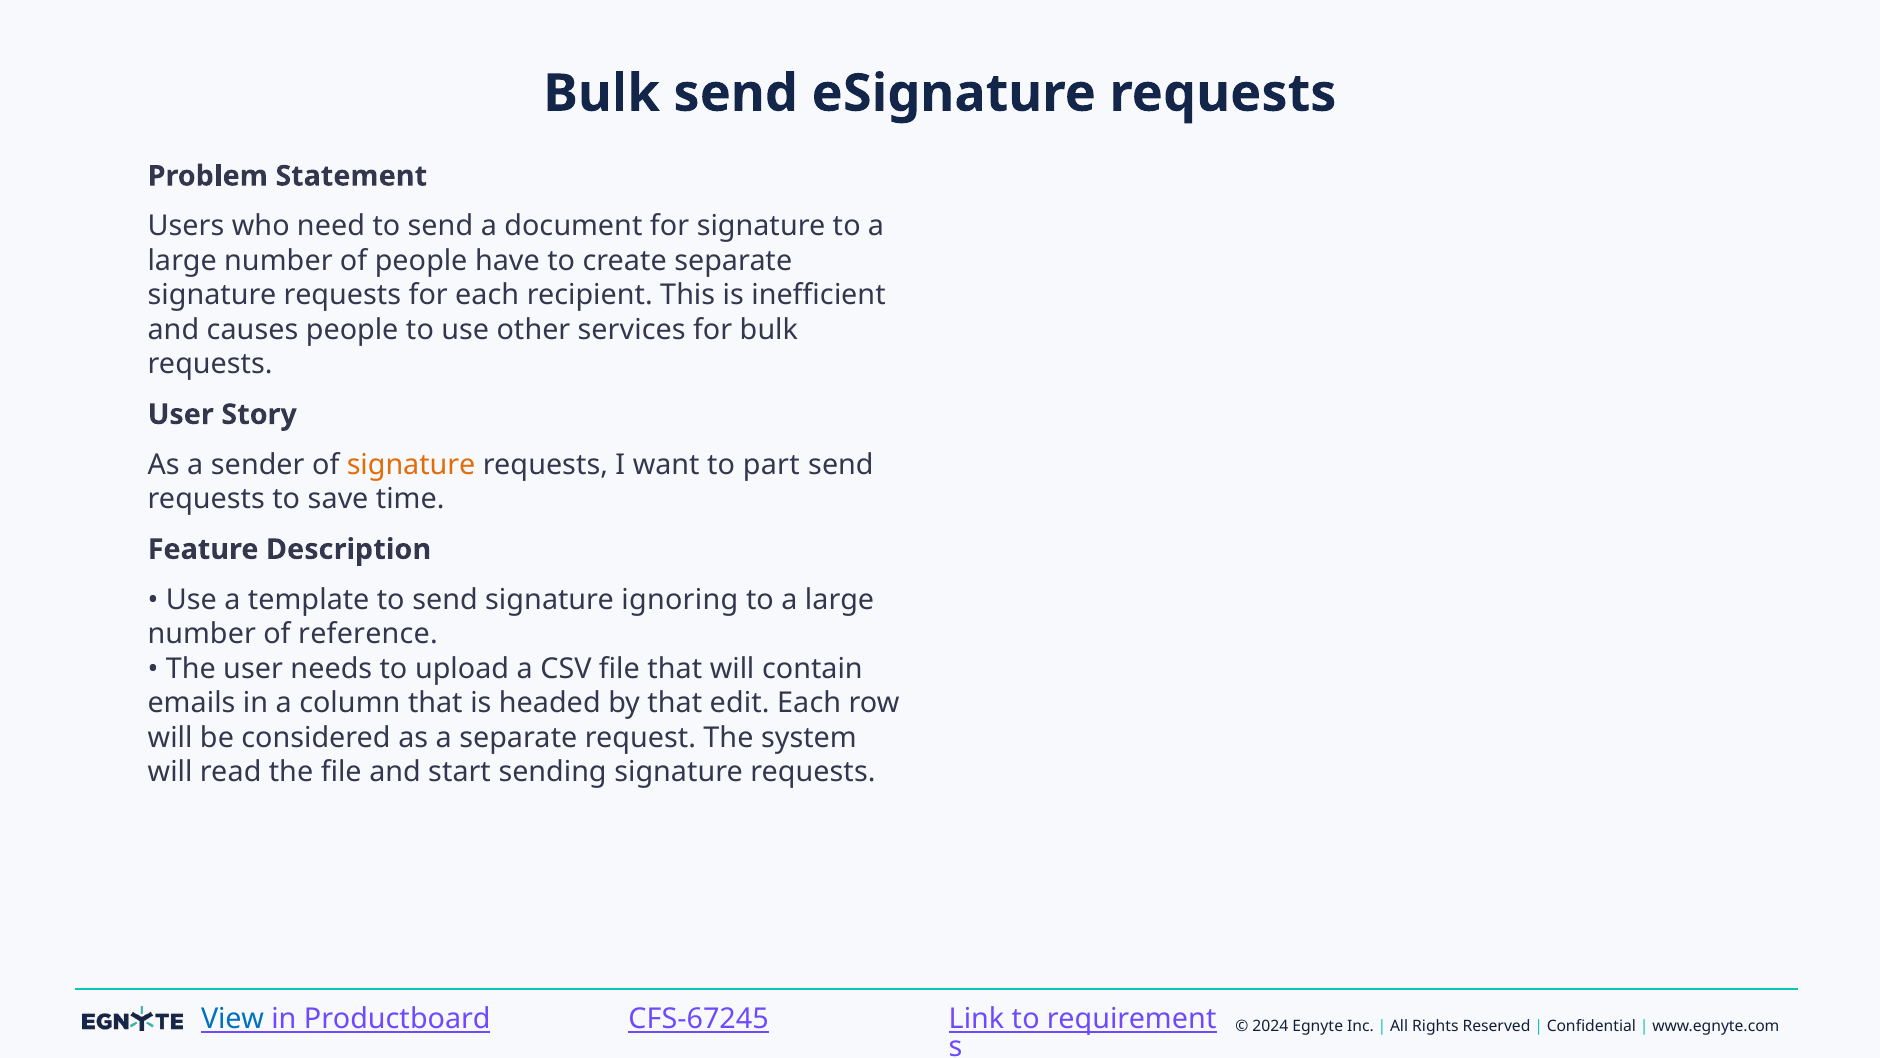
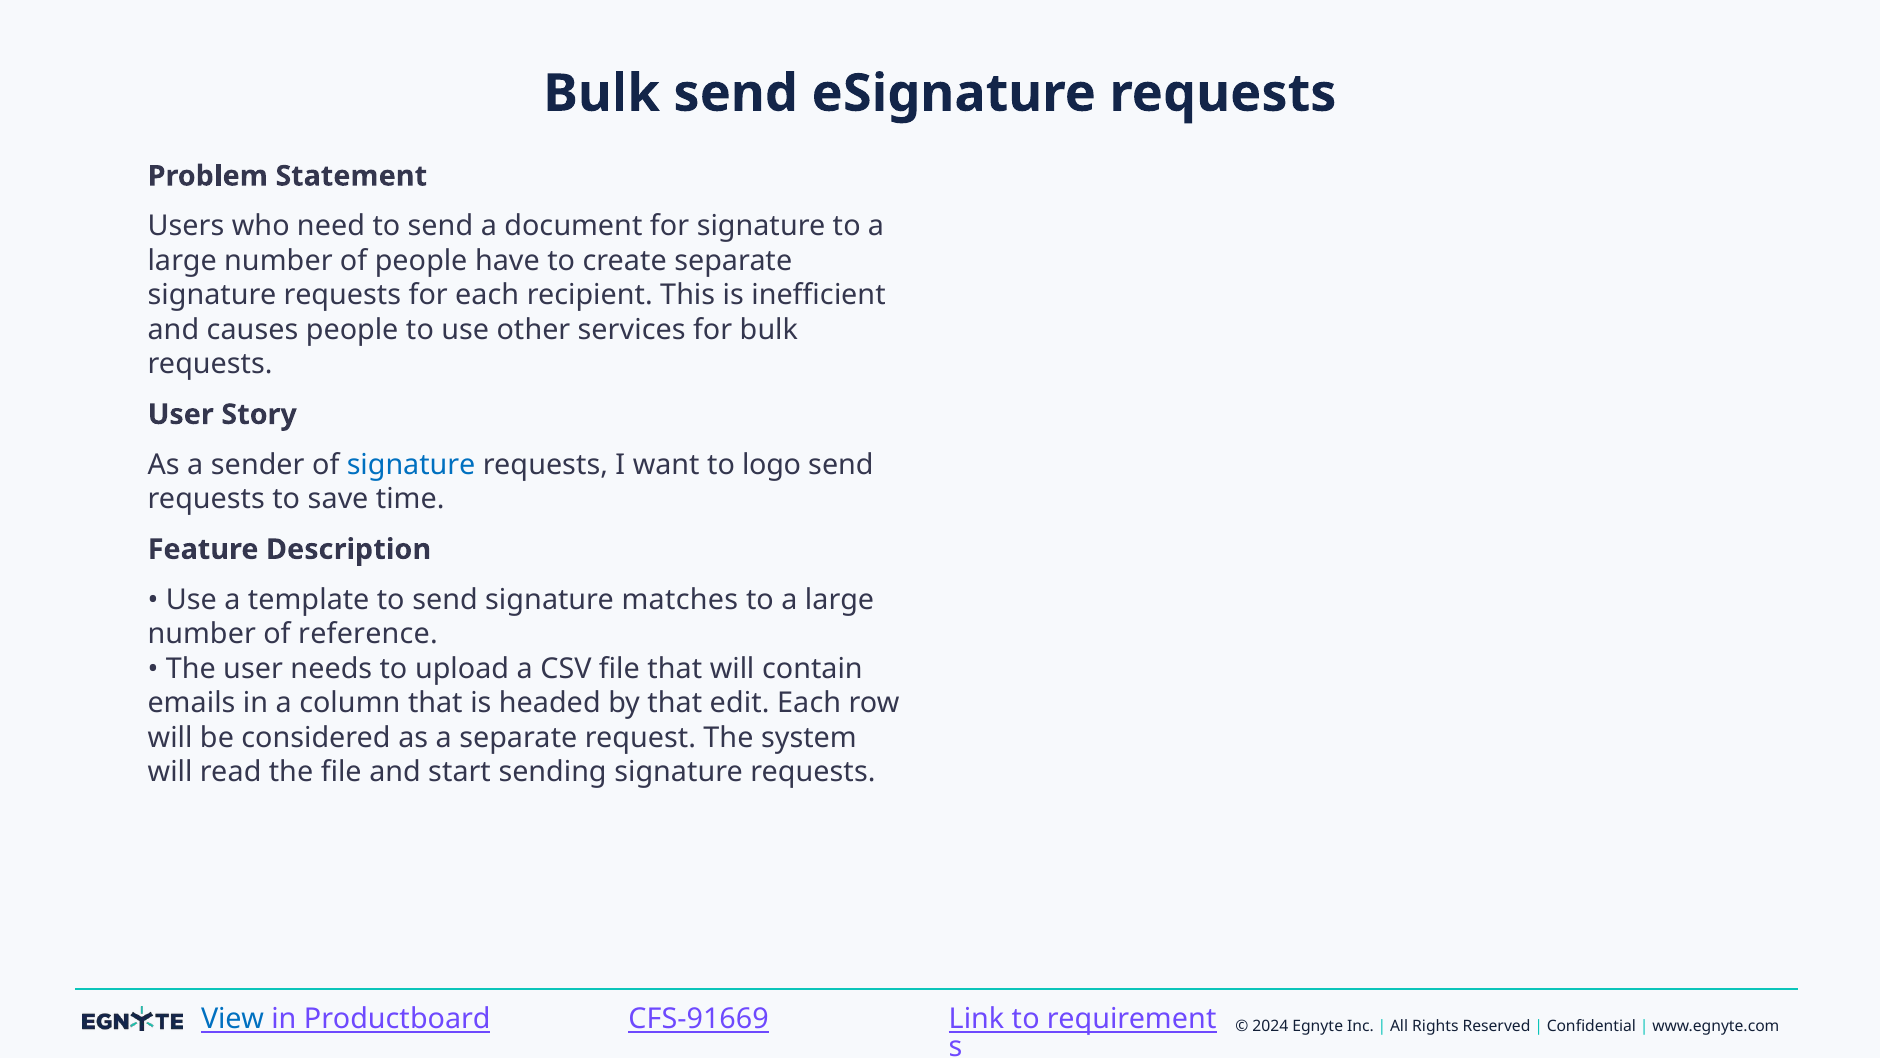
signature at (411, 465) colour: orange -> blue
part: part -> logo
ignoring: ignoring -> matches
CFS-67245: CFS-67245 -> CFS-91669
